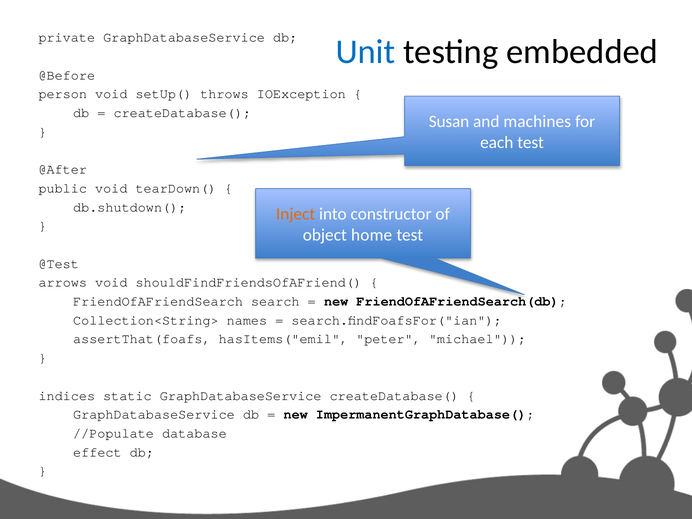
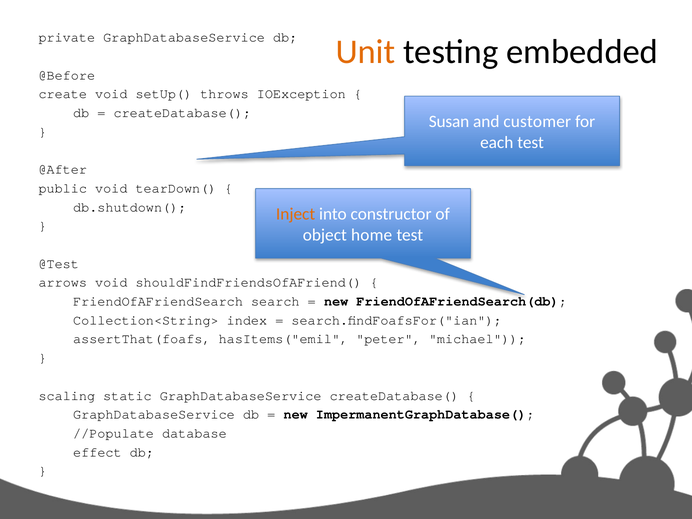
Unit colour: blue -> orange
person: person -> create
machines: machines -> customer
names: names -> index
indices: indices -> scaling
